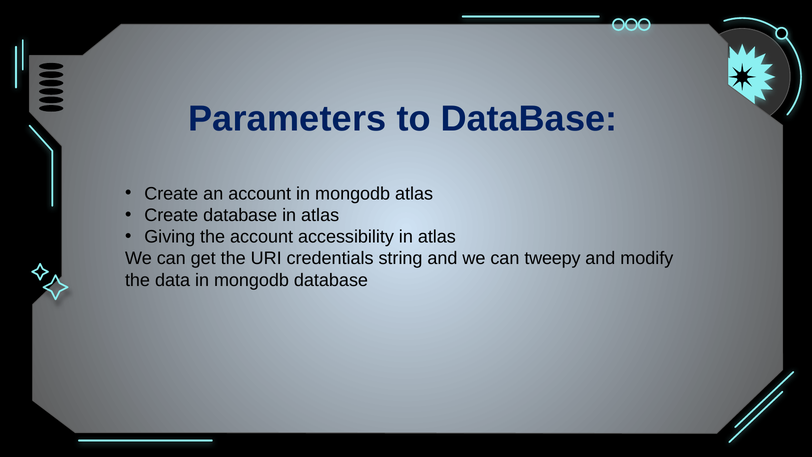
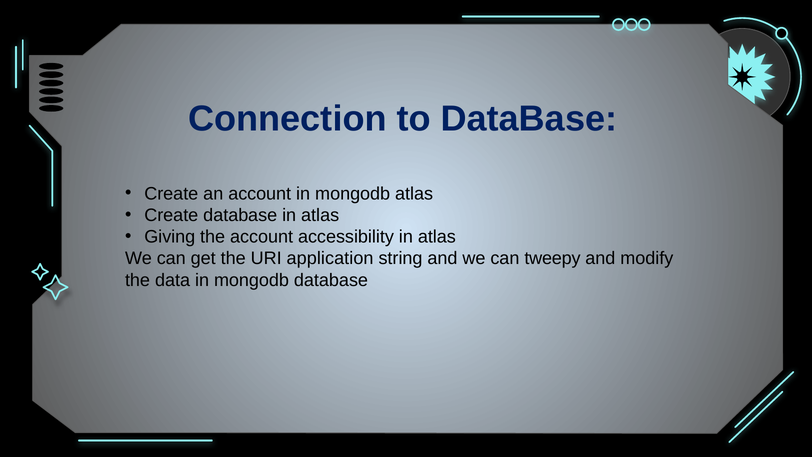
Parameters: Parameters -> Connection
credentials: credentials -> application
